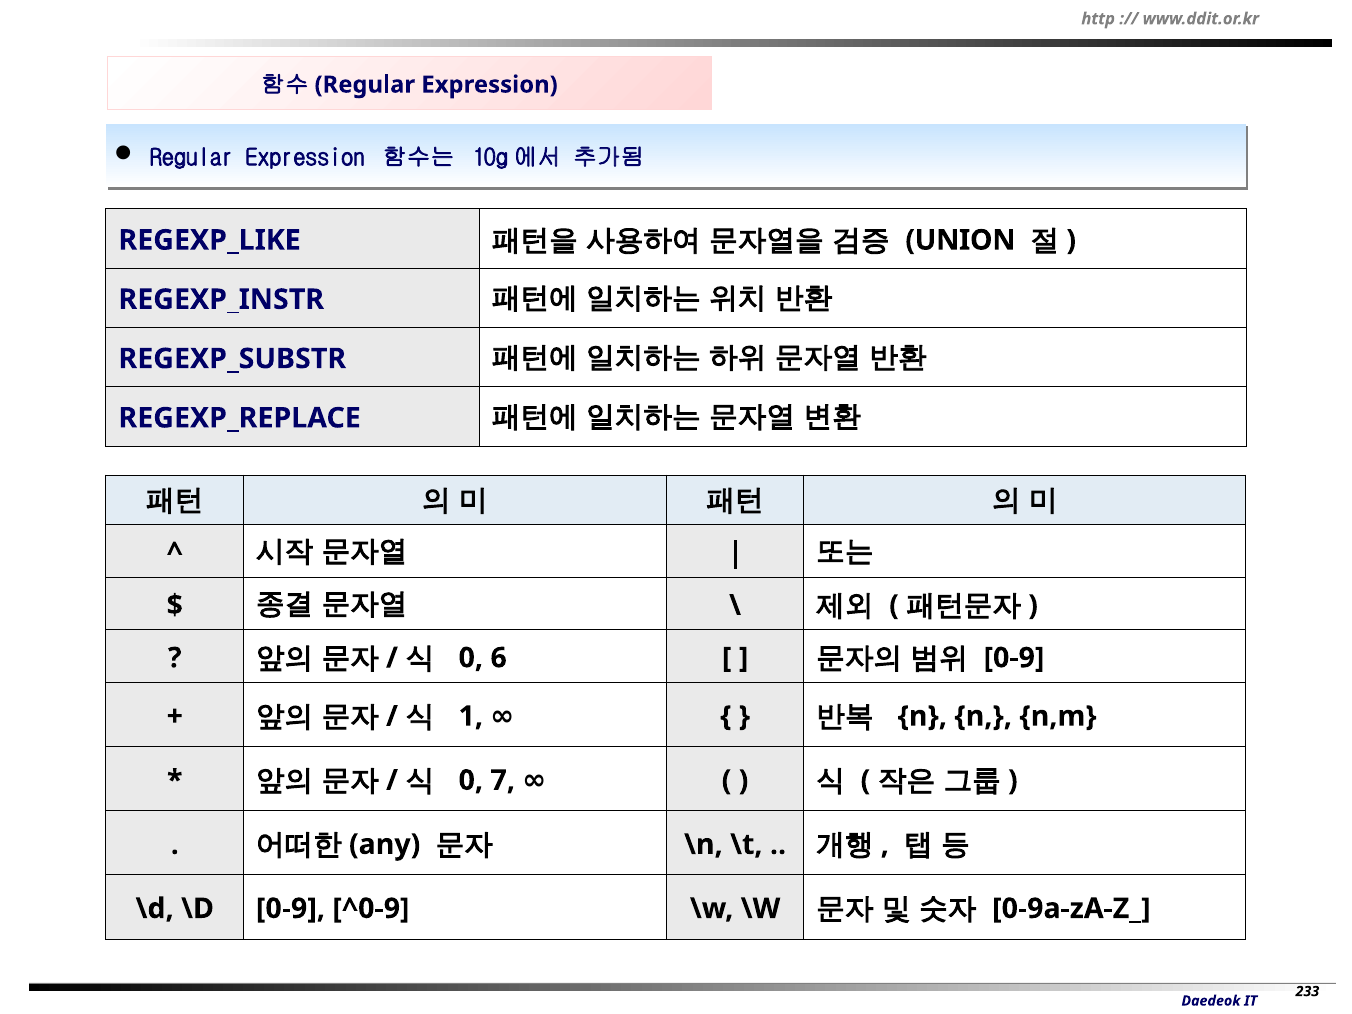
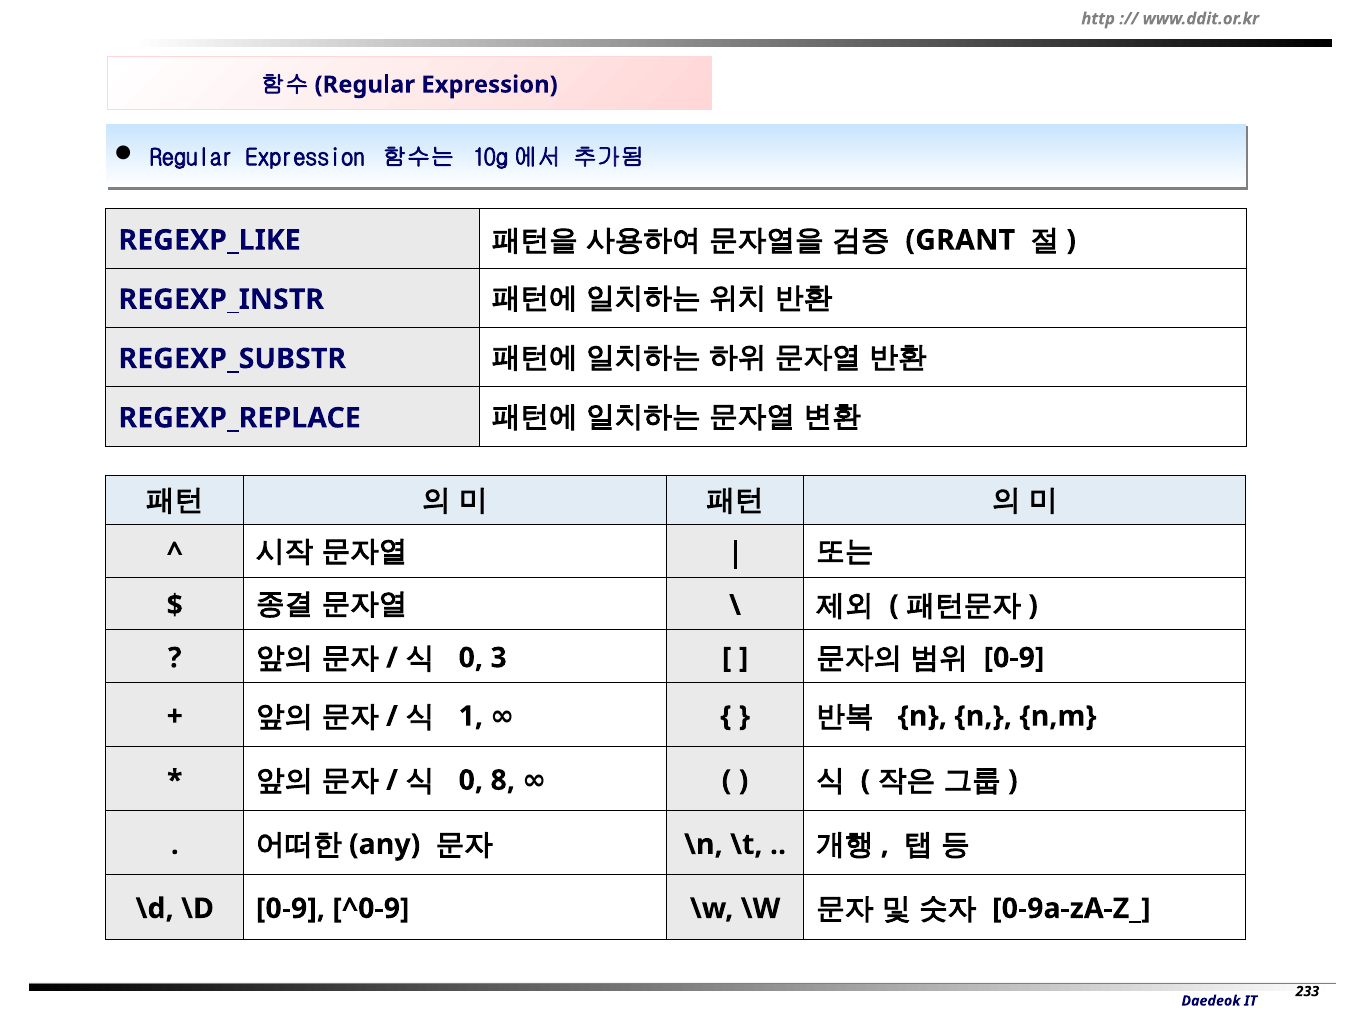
UNION: UNION -> GRANT
6: 6 -> 3
7: 7 -> 8
